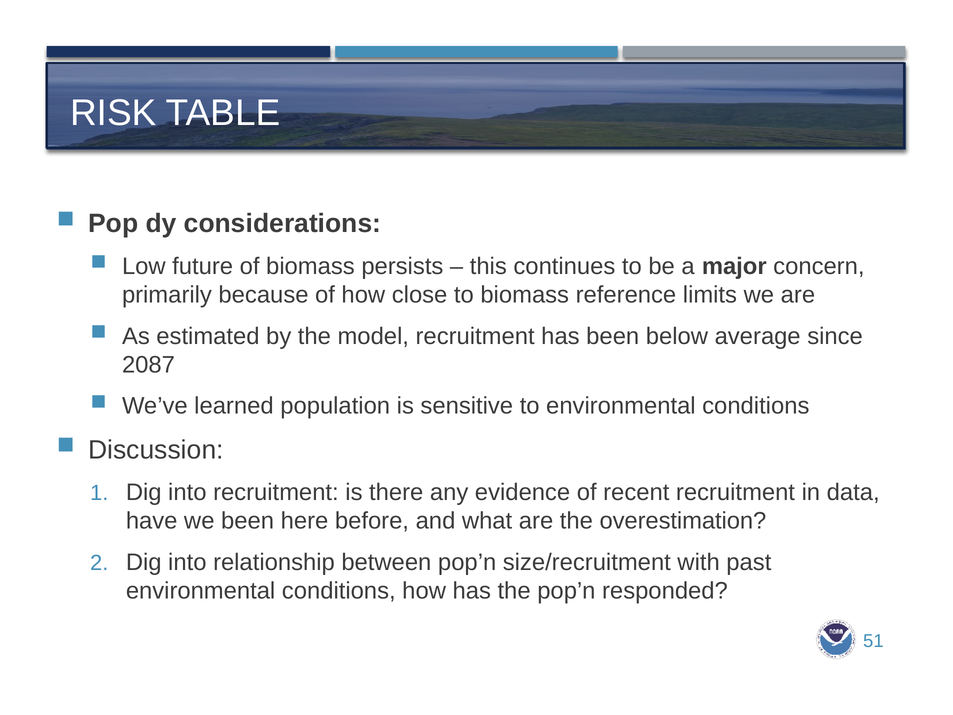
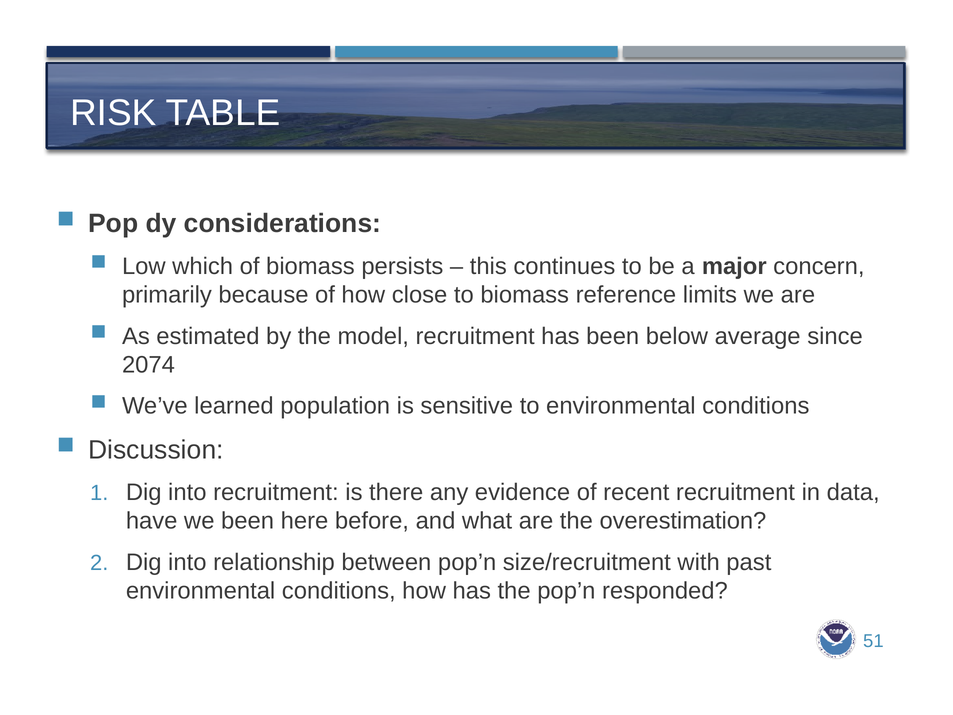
future: future -> which
2087: 2087 -> 2074
